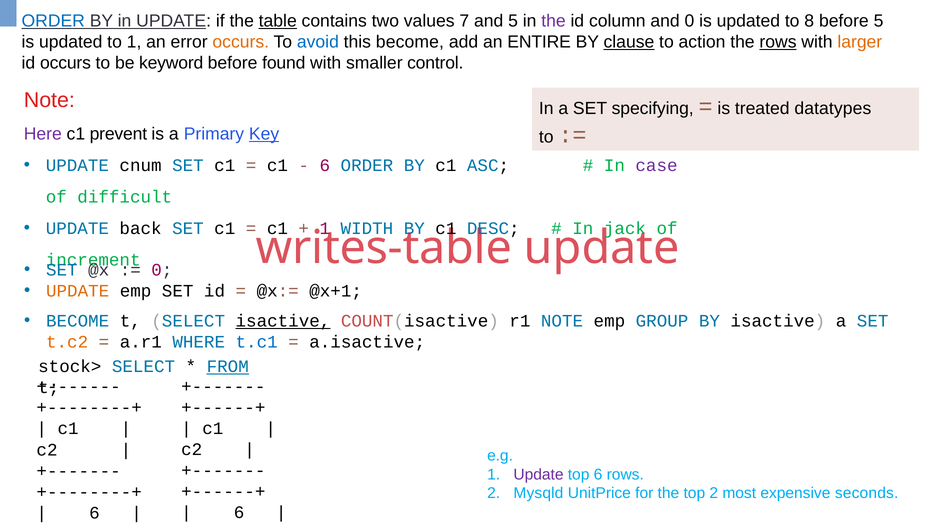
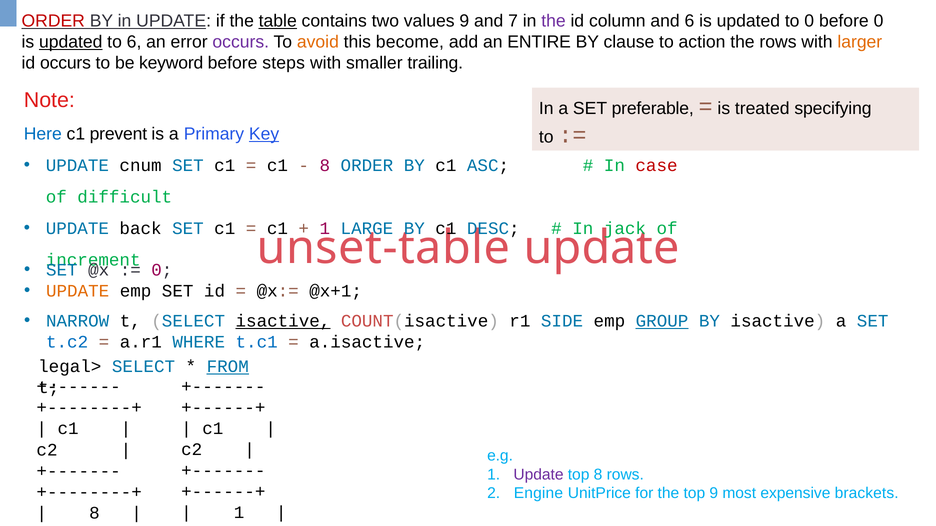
ORDER at (53, 21) colour: blue -> red
values 7: 7 -> 9
and 5: 5 -> 7
and 0: 0 -> 6
to 8: 8 -> 0
before 5: 5 -> 0
updated at (71, 42) underline: none -> present
to 1: 1 -> 6
occurs at (241, 42) colour: orange -> purple
avoid colour: blue -> orange
clause underline: present -> none
rows at (778, 42) underline: present -> none
found: found -> steps
control: control -> trailing
specifying: specifying -> preferable
datatypes: datatypes -> specifying
Here colour: purple -> blue
6 at (325, 166): 6 -> 8
case colour: purple -> red
WIDTH: WIDTH -> LARGE
writes-table: writes-table -> unset-table
BECOME at (78, 321): BECOME -> NARROW
r1 NOTE: NOTE -> SIDE
GROUP underline: none -> present
t.c2 colour: orange -> blue
stock>: stock> -> legal>
top 6: 6 -> 8
Mysqld: Mysqld -> Engine
top 2: 2 -> 9
seconds: seconds -> brackets
6 at (239, 513): 6 -> 1
6 at (94, 513): 6 -> 8
